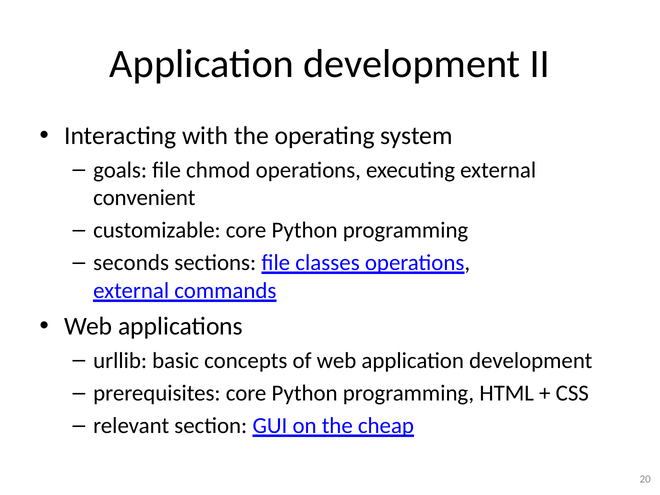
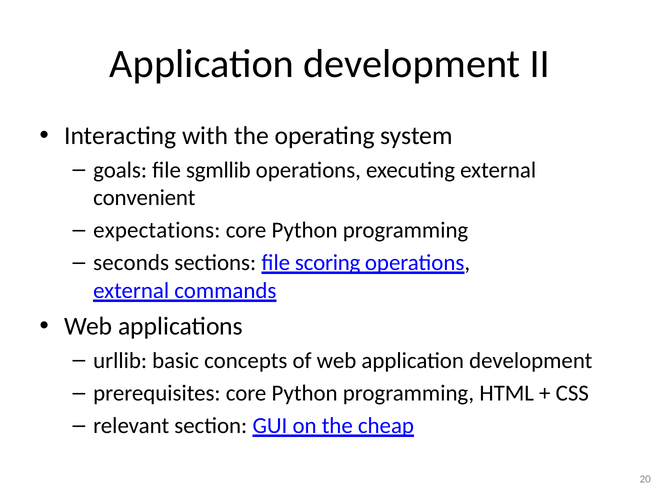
chmod: chmod -> sgmllib
customizable: customizable -> expectations
classes: classes -> scoring
